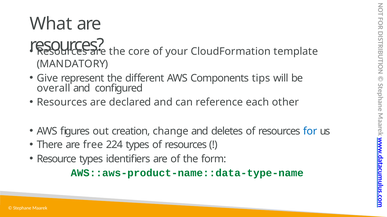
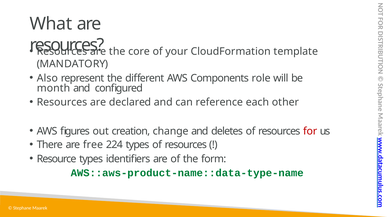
Give: Give -> Also
tips: tips -> role
overall: overall -> month
for colour: blue -> red
